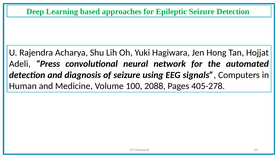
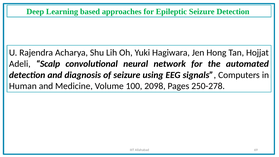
Press: Press -> Scalp
2088: 2088 -> 2098
405-278: 405-278 -> 250-278
